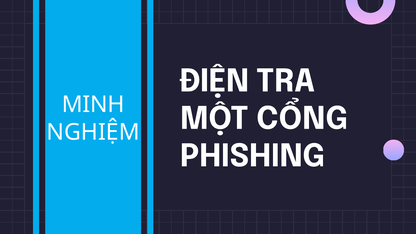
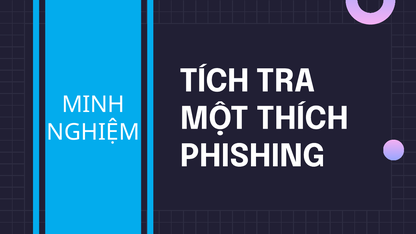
ĐIỆN: ĐIỆN -> TÍCH
CỔNG: CỔNG -> THÍCH
